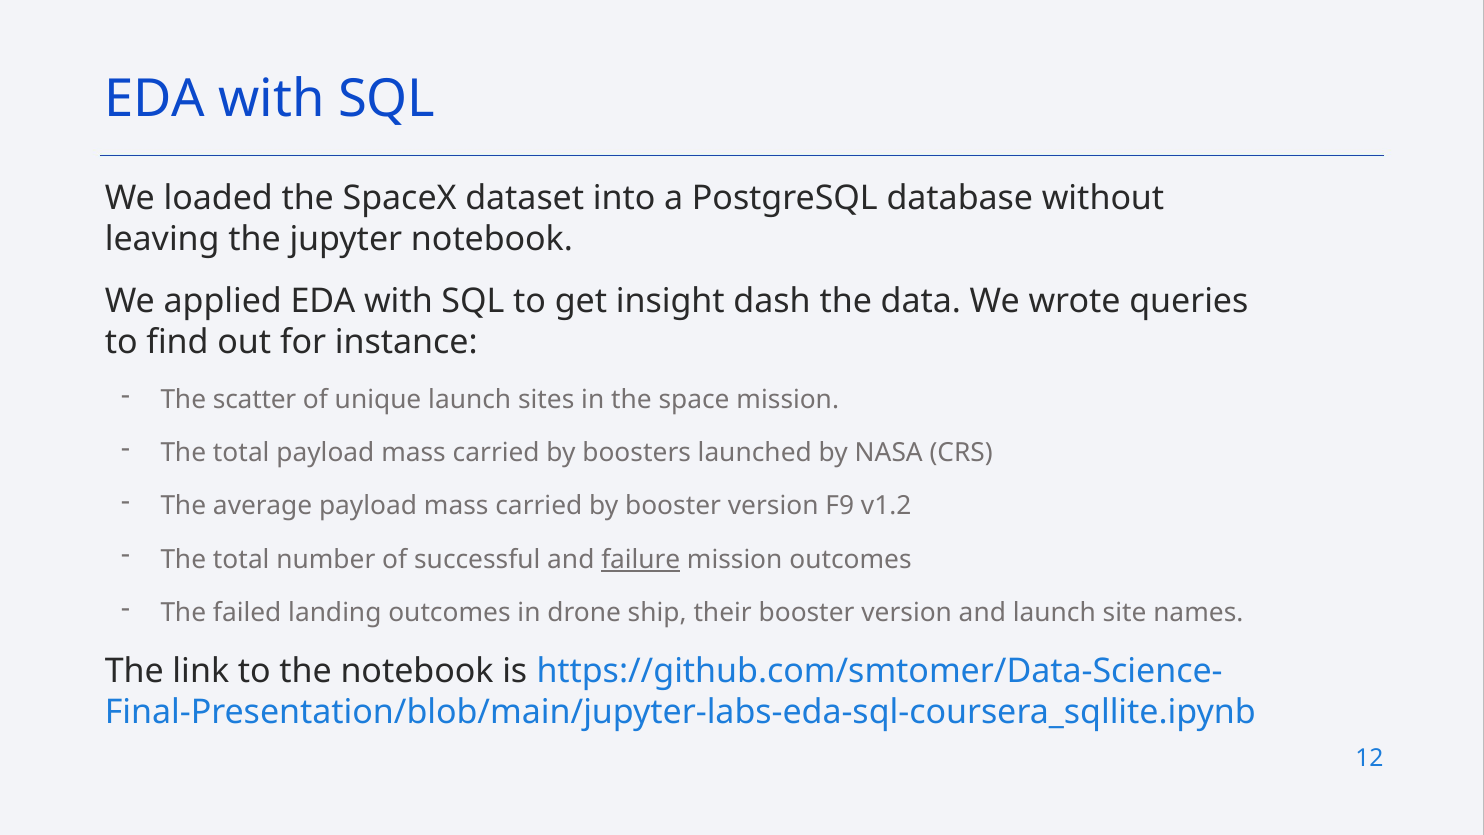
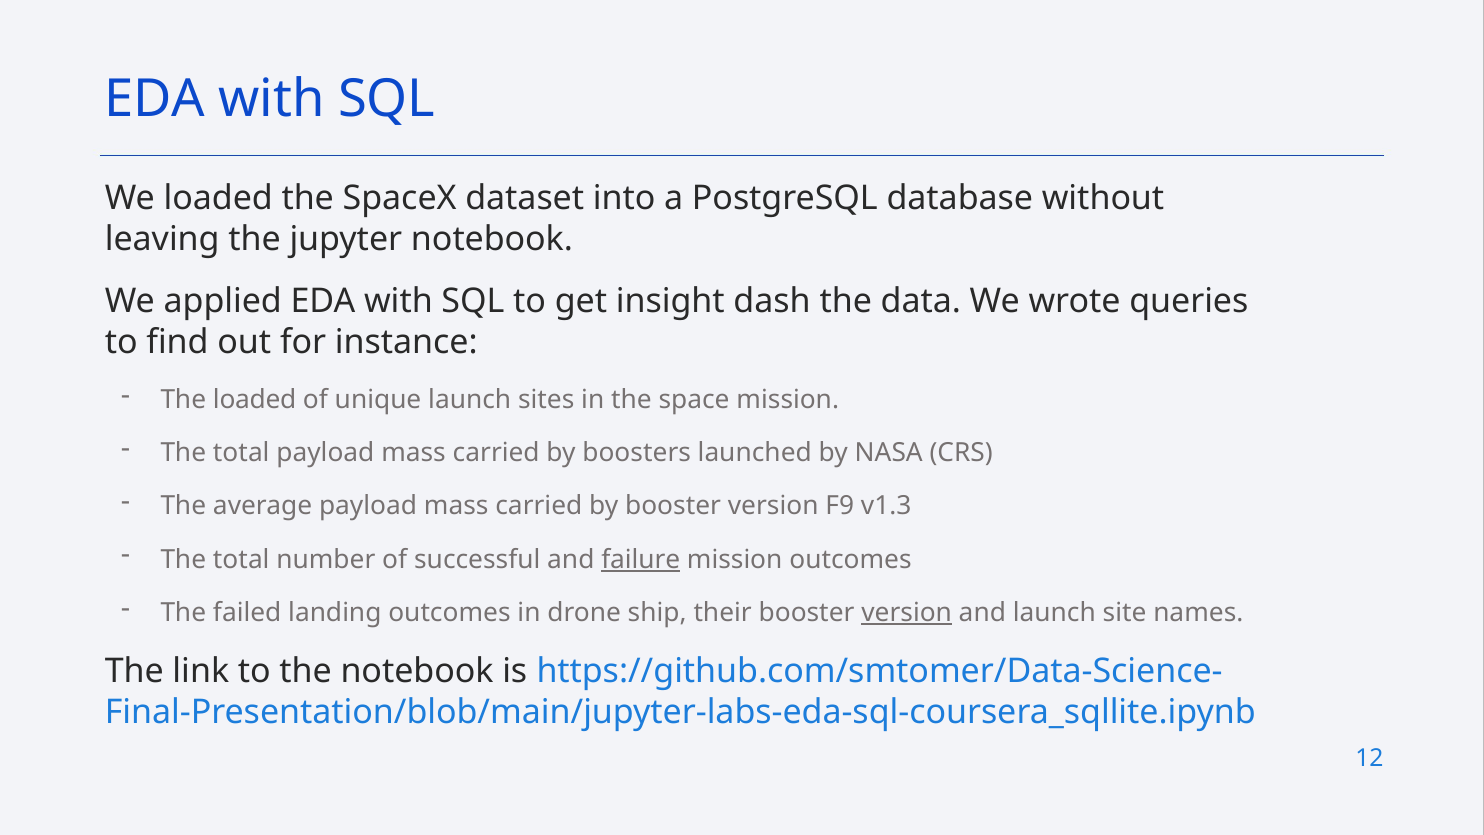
The scatter: scatter -> loaded
v1.2: v1.2 -> v1.3
version at (907, 612) underline: none -> present
